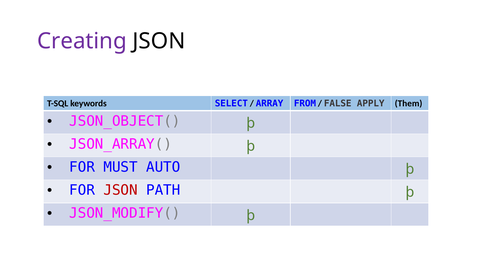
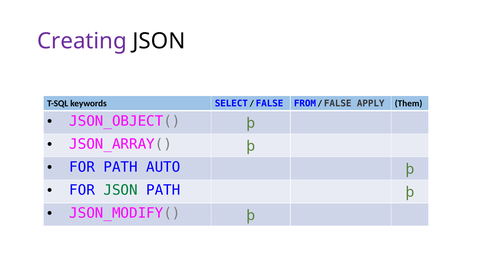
ARRAY at (270, 103): ARRAY -> FALSE
FOR MUST: MUST -> PATH
JSON at (121, 190) colour: red -> green
